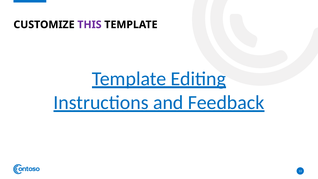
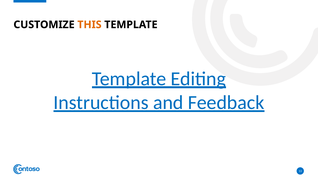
THIS colour: purple -> orange
